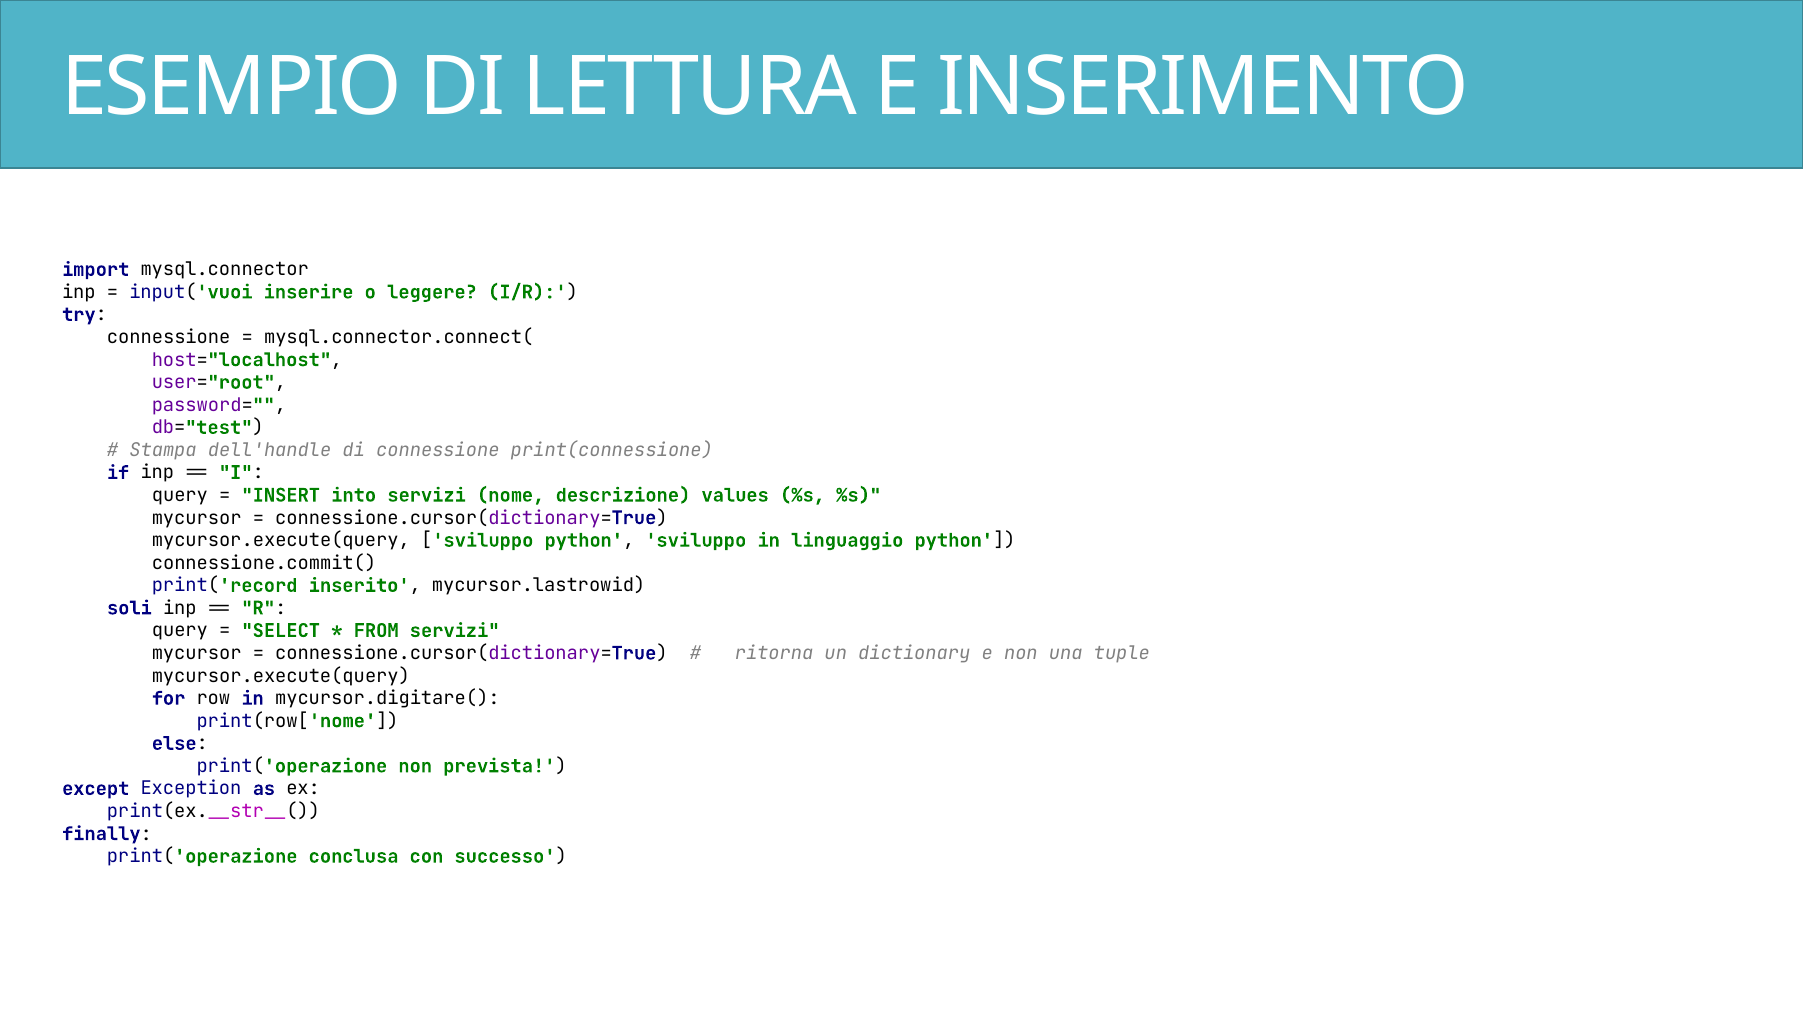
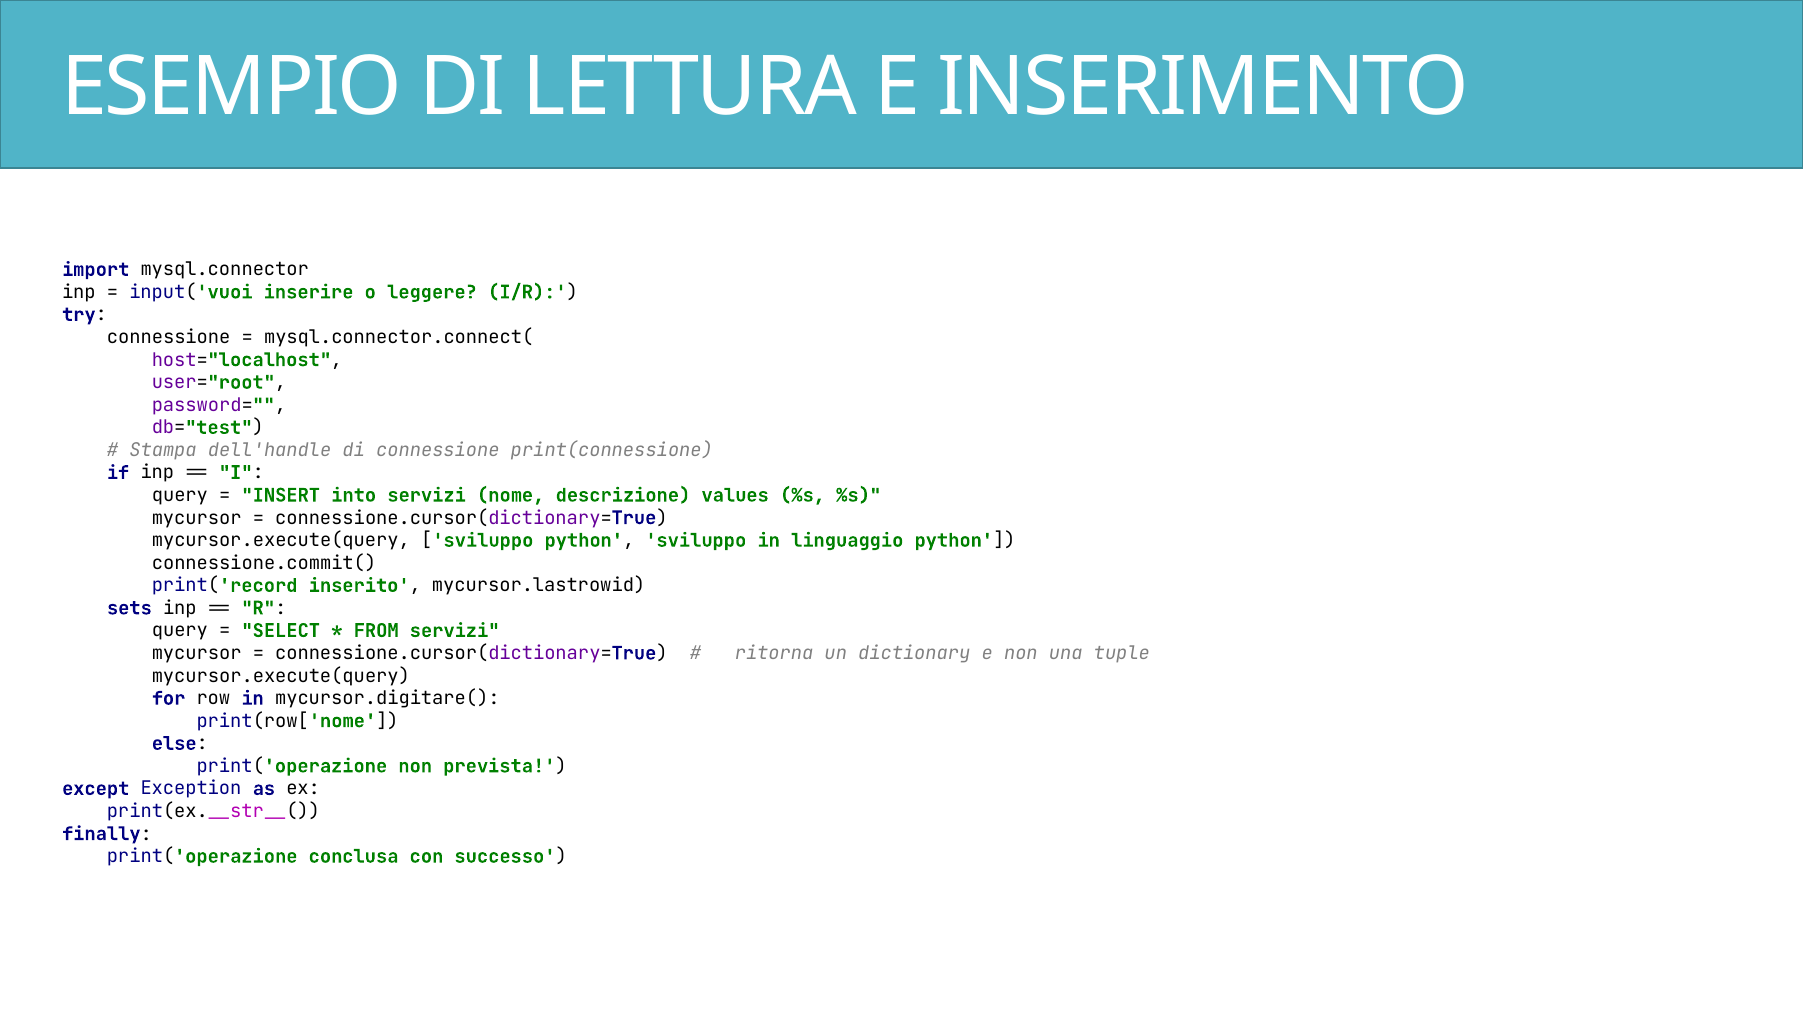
soli: soli -> sets
